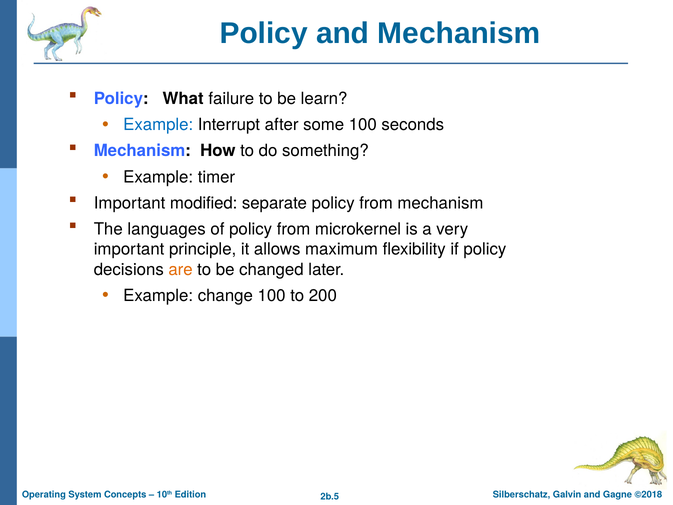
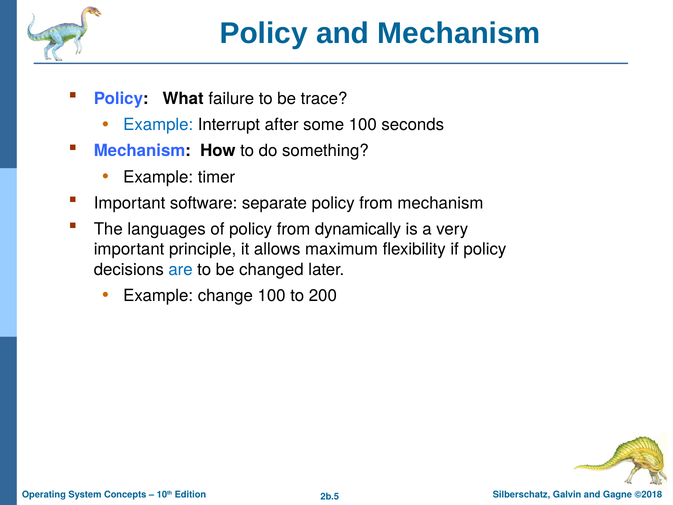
learn: learn -> trace
modified: modified -> software
microkernel: microkernel -> dynamically
are colour: orange -> blue
